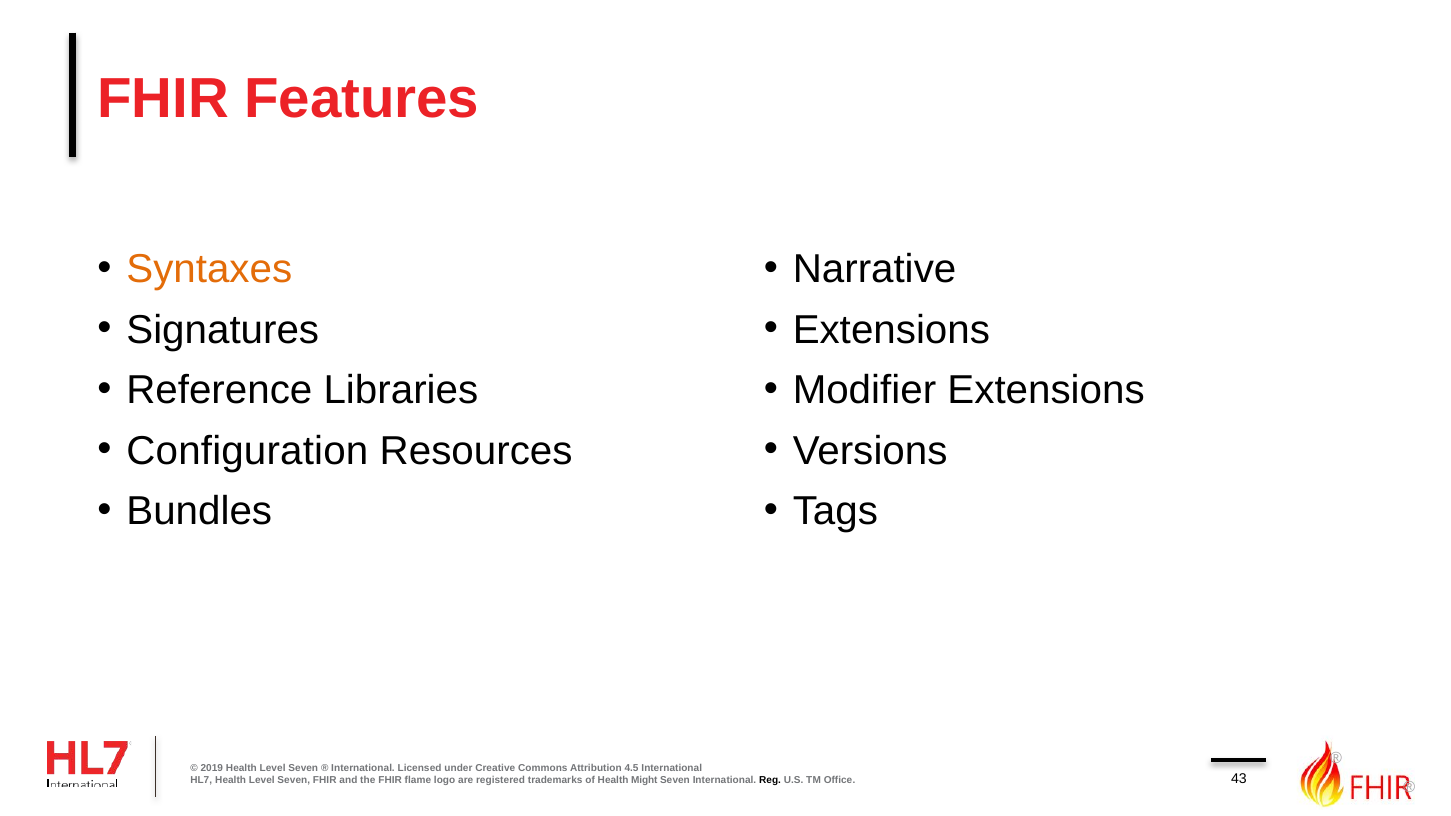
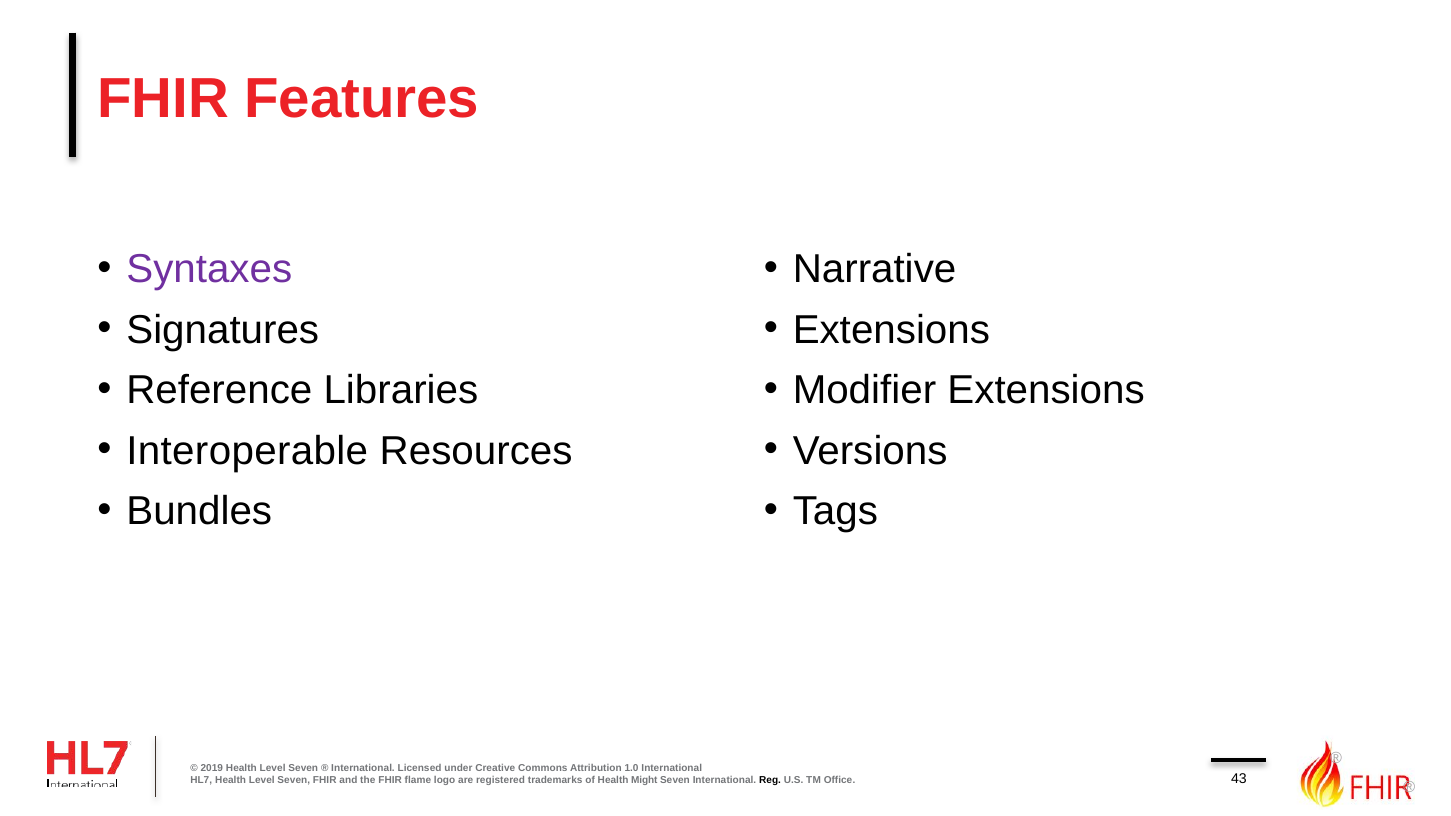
Syntaxes colour: orange -> purple
Configuration: Configuration -> Interoperable
4.5: 4.5 -> 1.0
